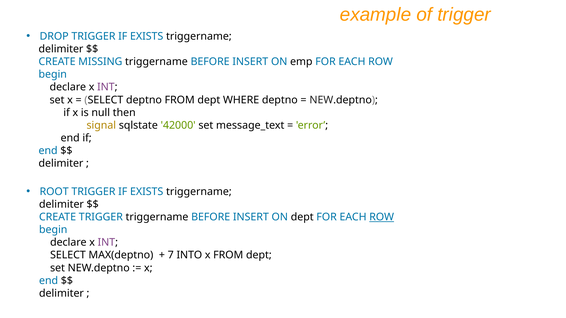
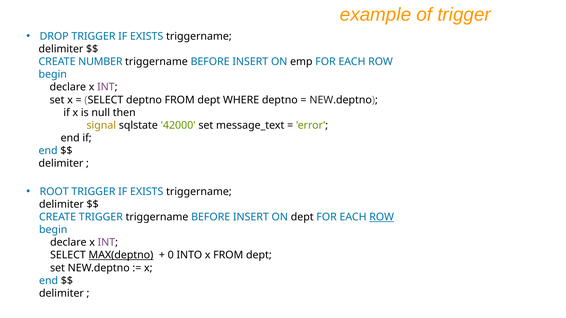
MISSING: MISSING -> NUMBER
MAX(deptno underline: none -> present
7: 7 -> 0
